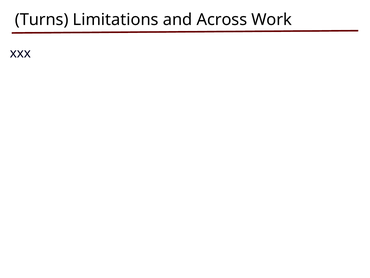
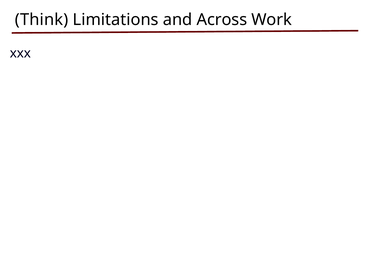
Turns: Turns -> Think
